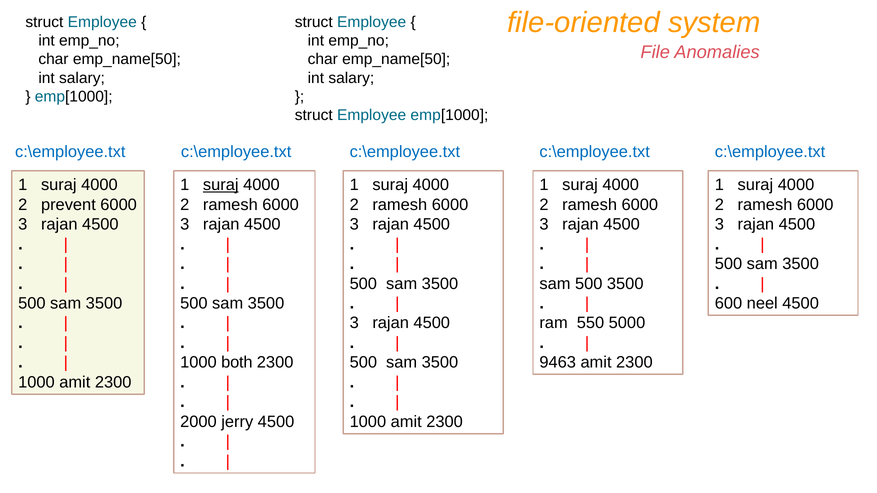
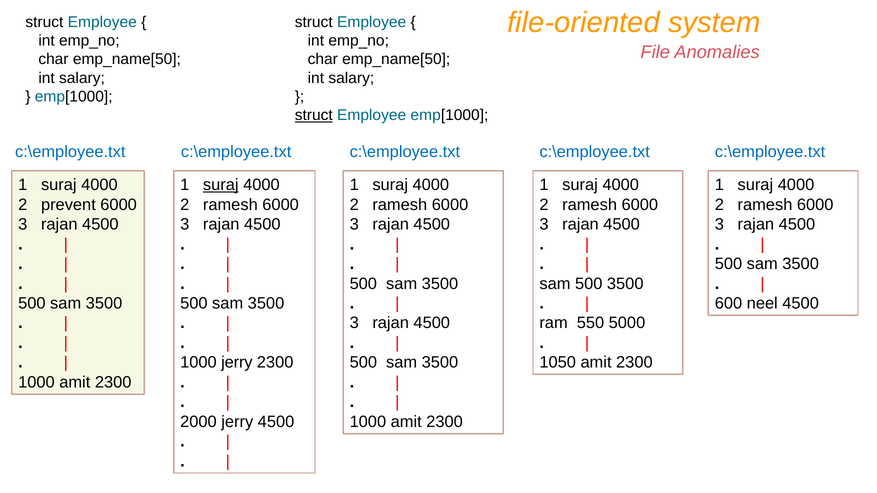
struct at (314, 115) underline: none -> present
1000 both: both -> jerry
9463: 9463 -> 1050
